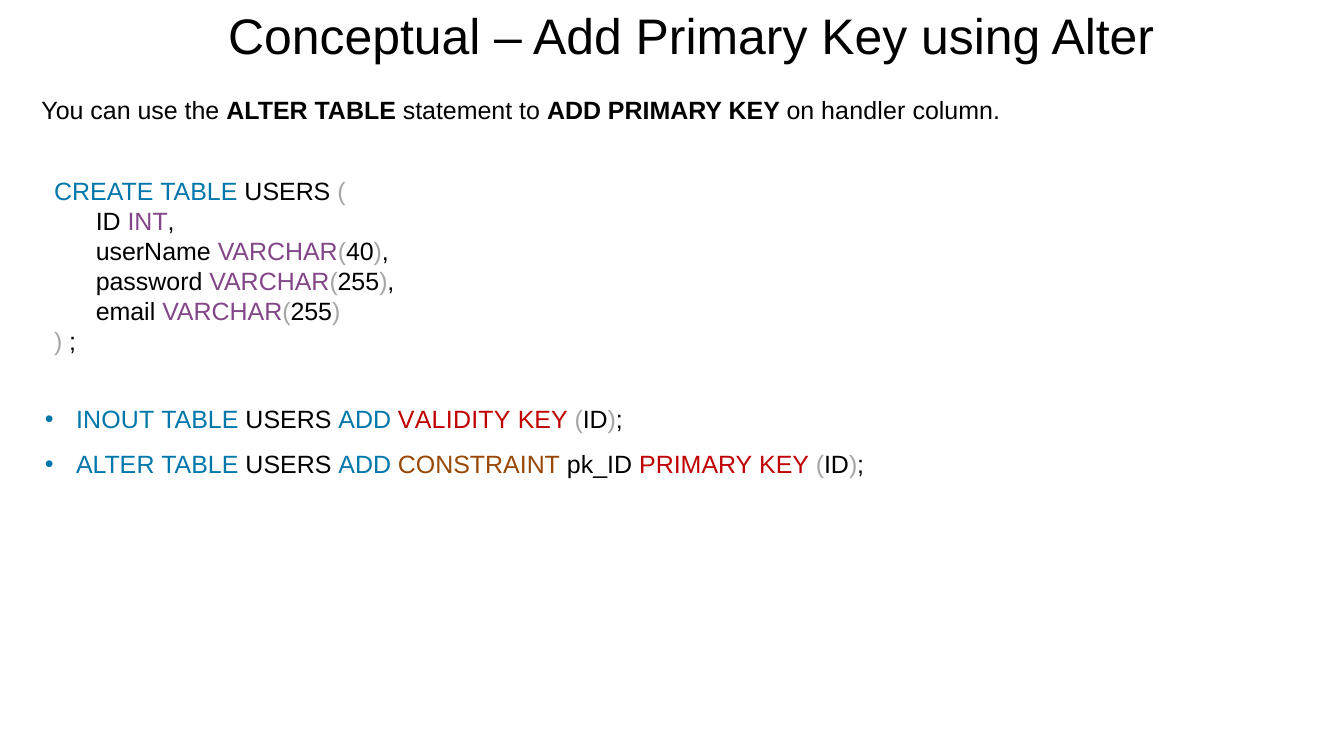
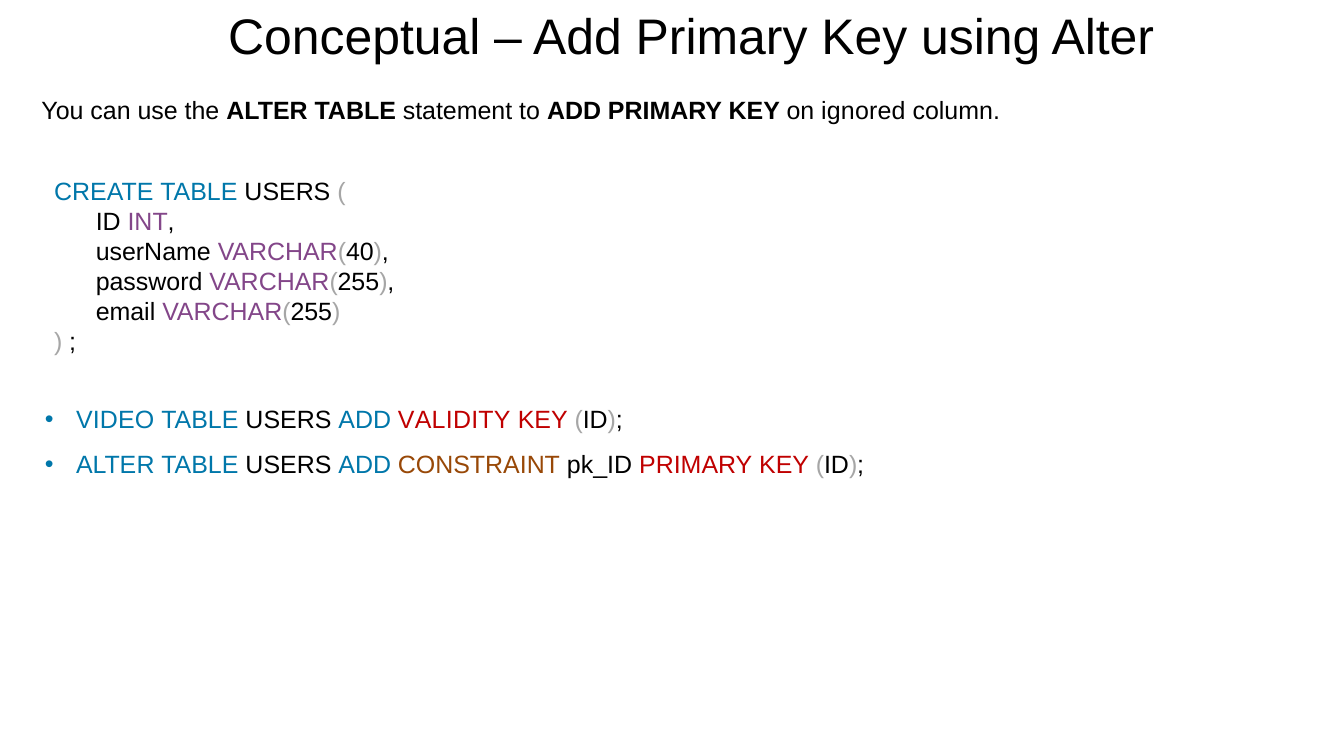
handler: handler -> ignored
INOUT: INOUT -> VIDEO
